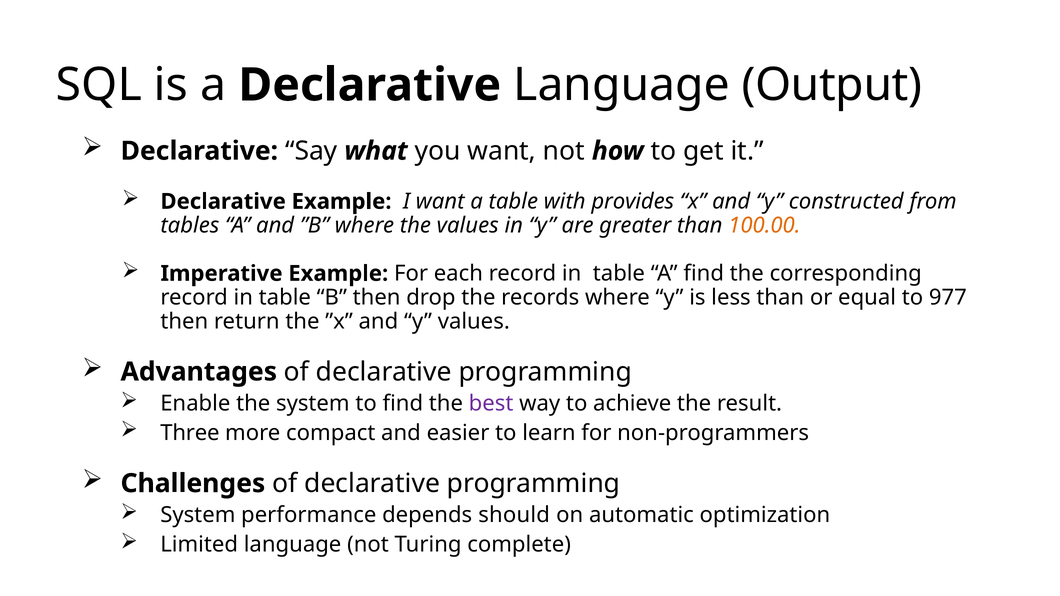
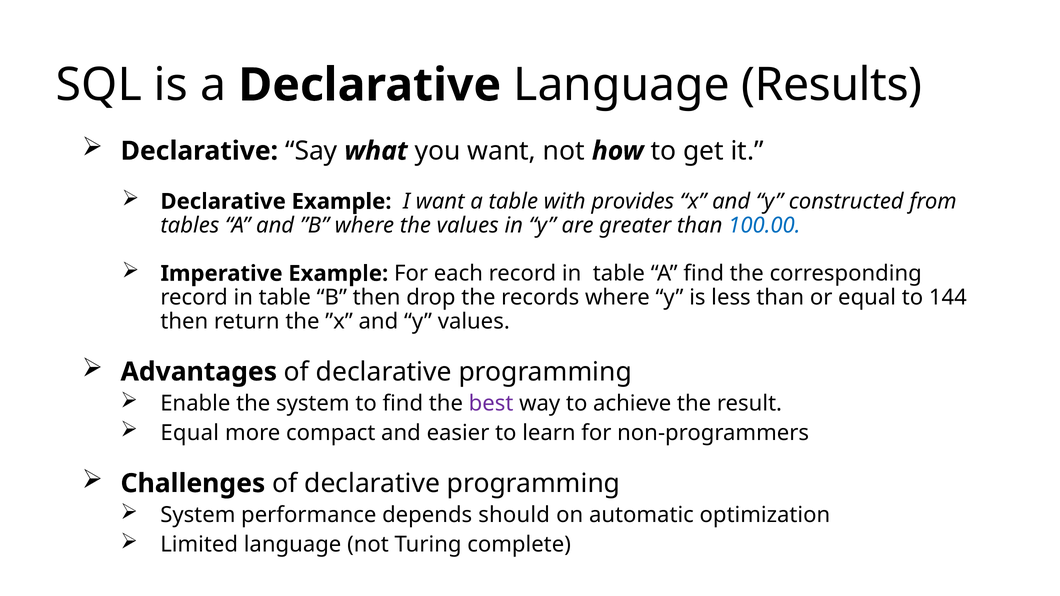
Output: Output -> Results
100.00 colour: orange -> blue
977: 977 -> 144
Three at (190, 433): Three -> Equal
